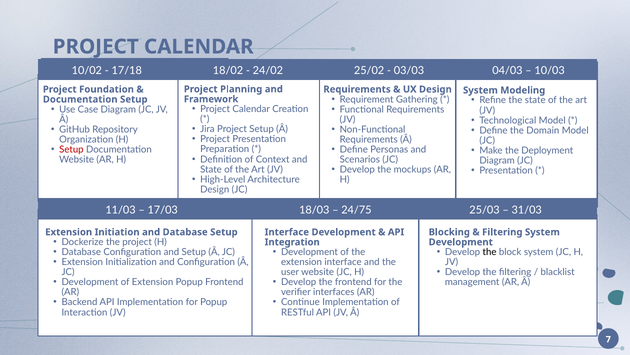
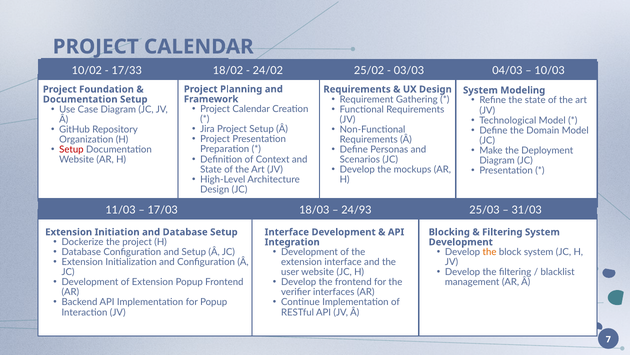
17/18: 17/18 -> 17/33
24/75: 24/75 -> 24/93
the at (490, 252) colour: black -> orange
